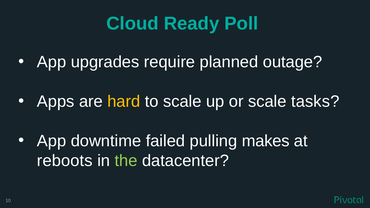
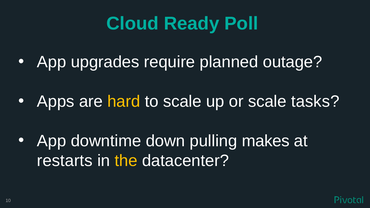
failed: failed -> down
reboots: reboots -> restarts
the colour: light green -> yellow
